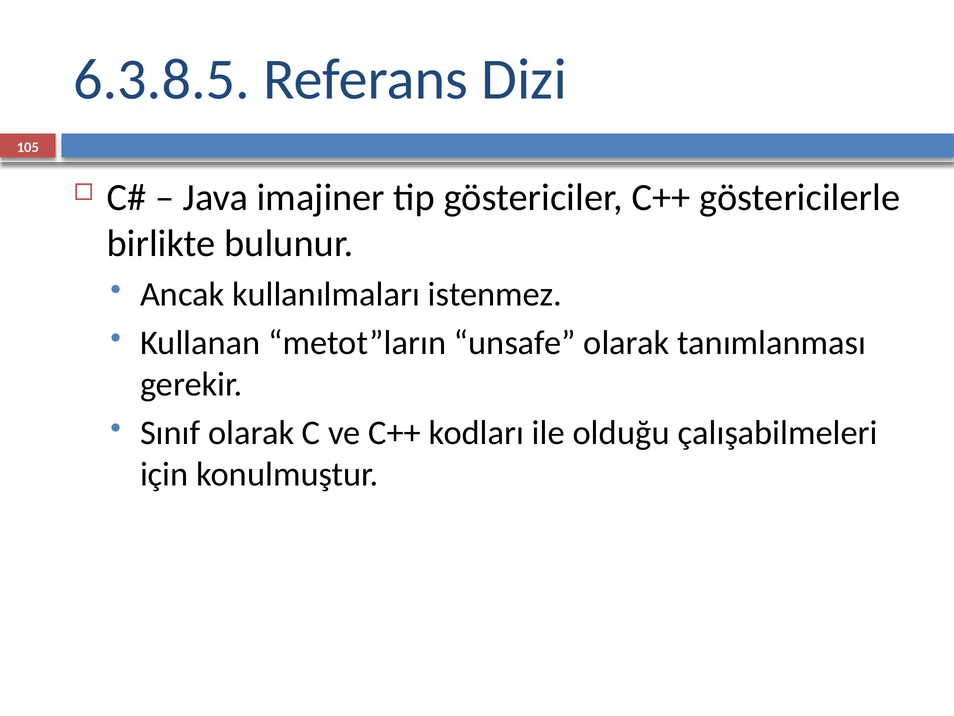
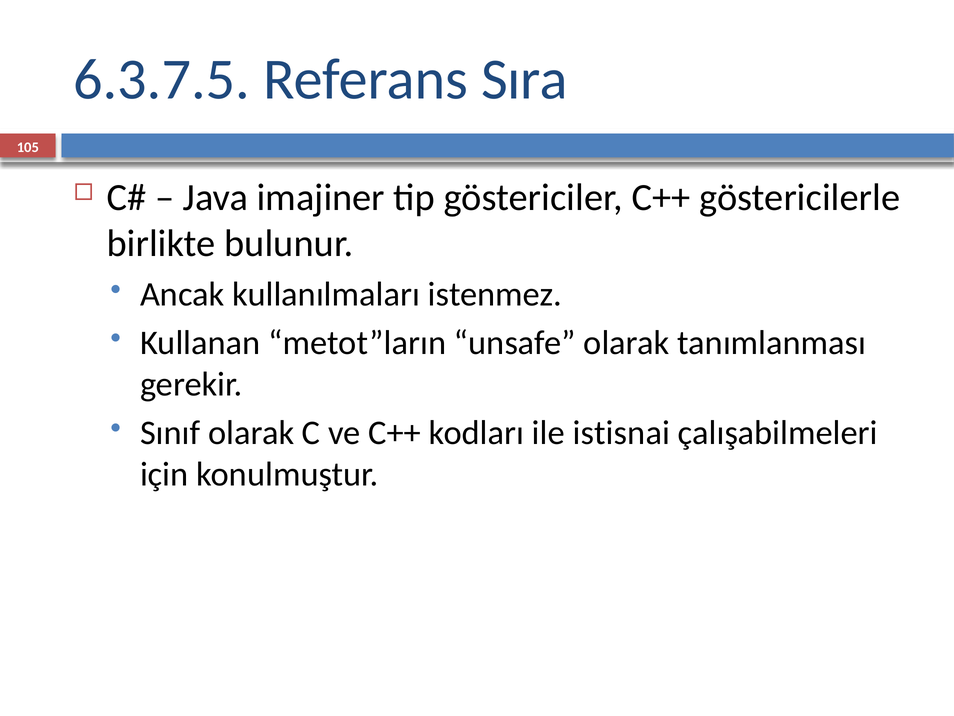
6.3.8.5: 6.3.8.5 -> 6.3.7.5
Dizi: Dizi -> Sıra
olduğu: olduğu -> istisnai
